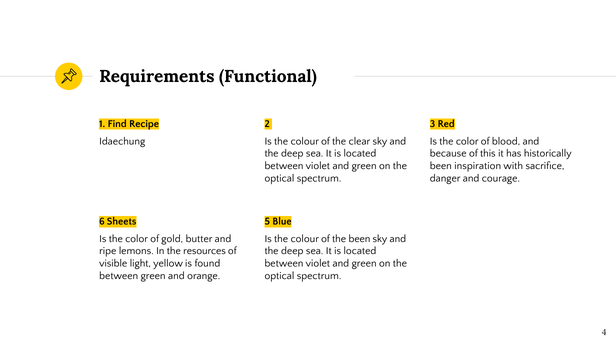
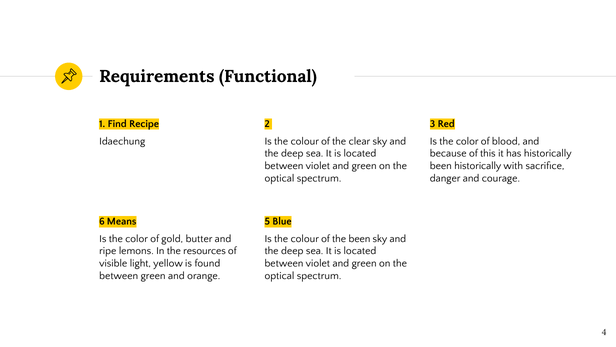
been inspiration: inspiration -> historically
Sheets: Sheets -> Means
